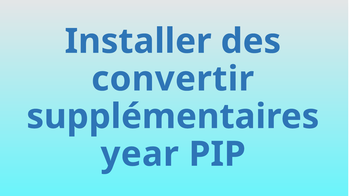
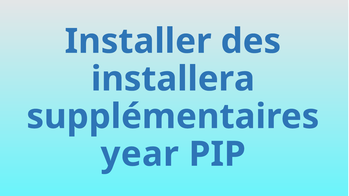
convertir: convertir -> installera
